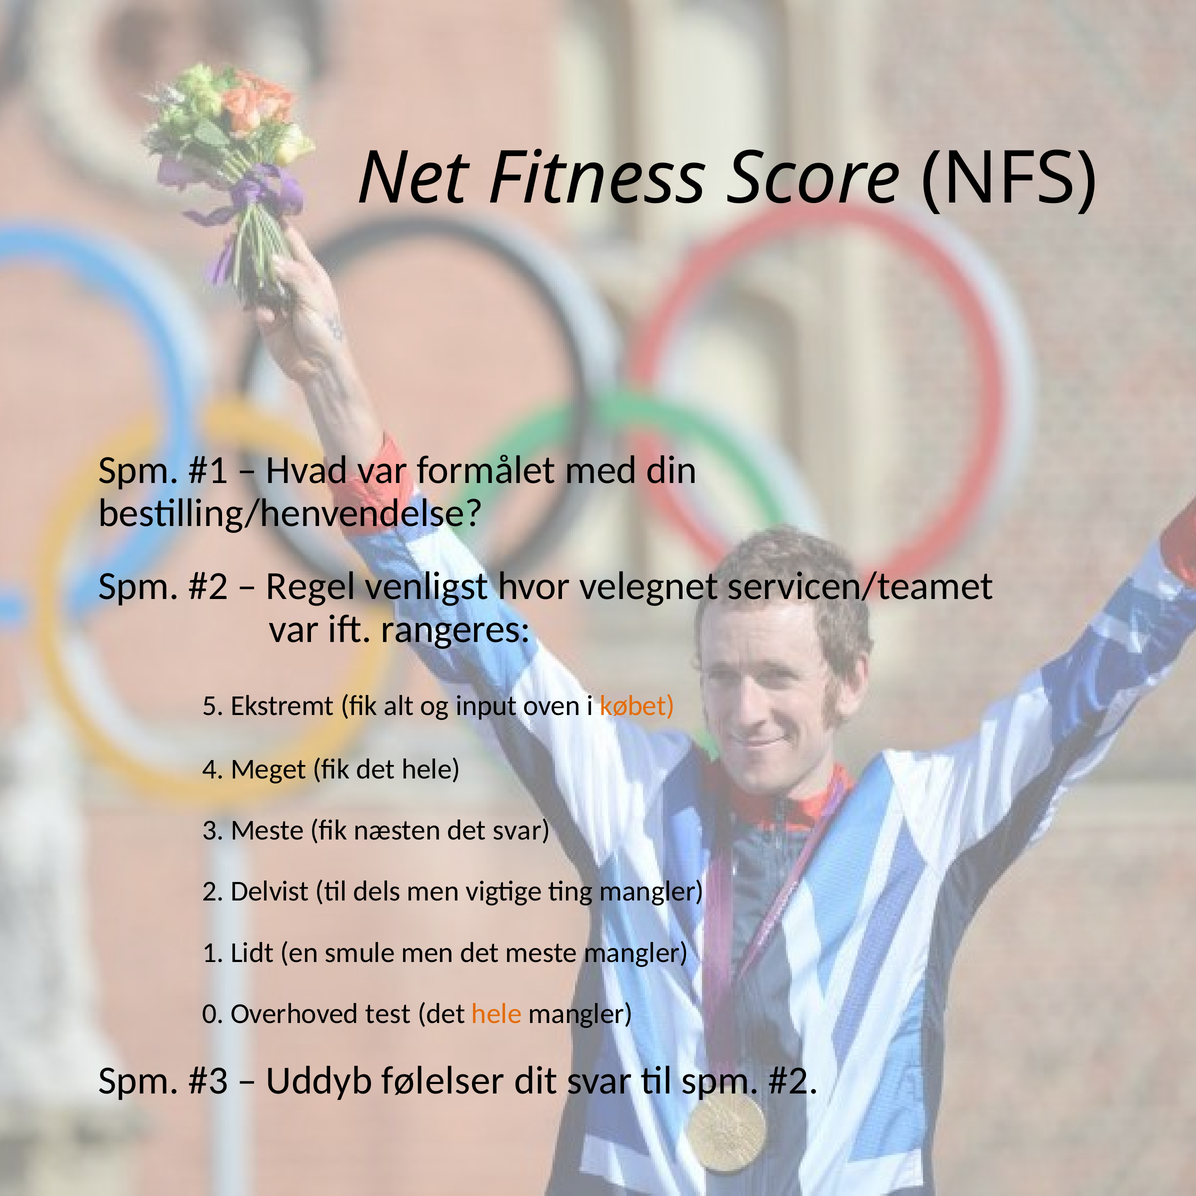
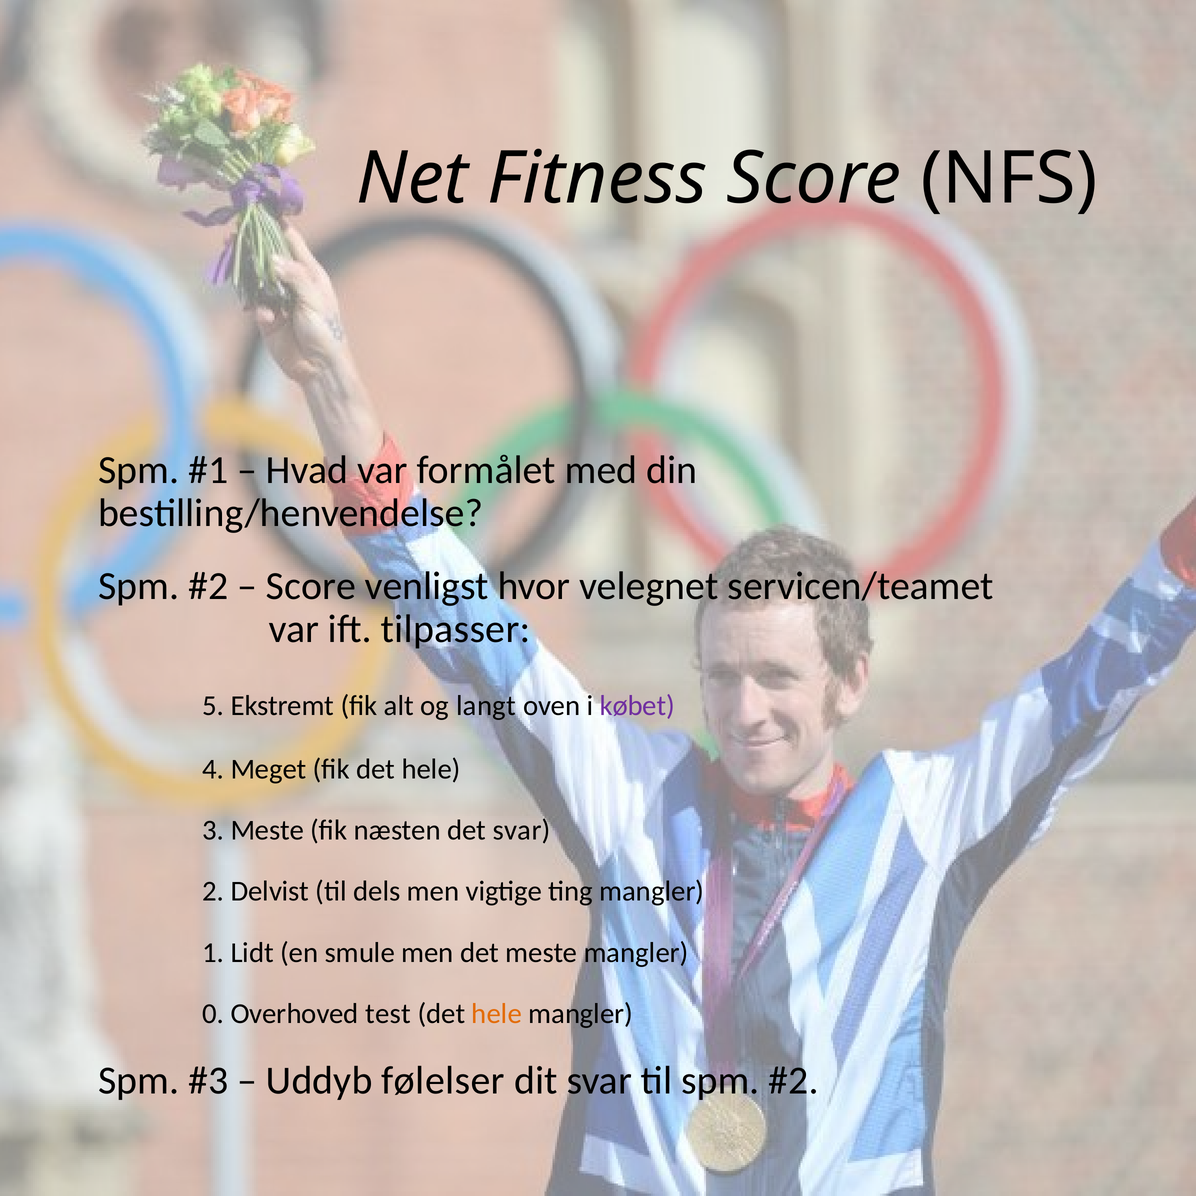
Regel at (311, 586): Regel -> Score
rangeres: rangeres -> tilpasser
input: input -> langt
købet colour: orange -> purple
